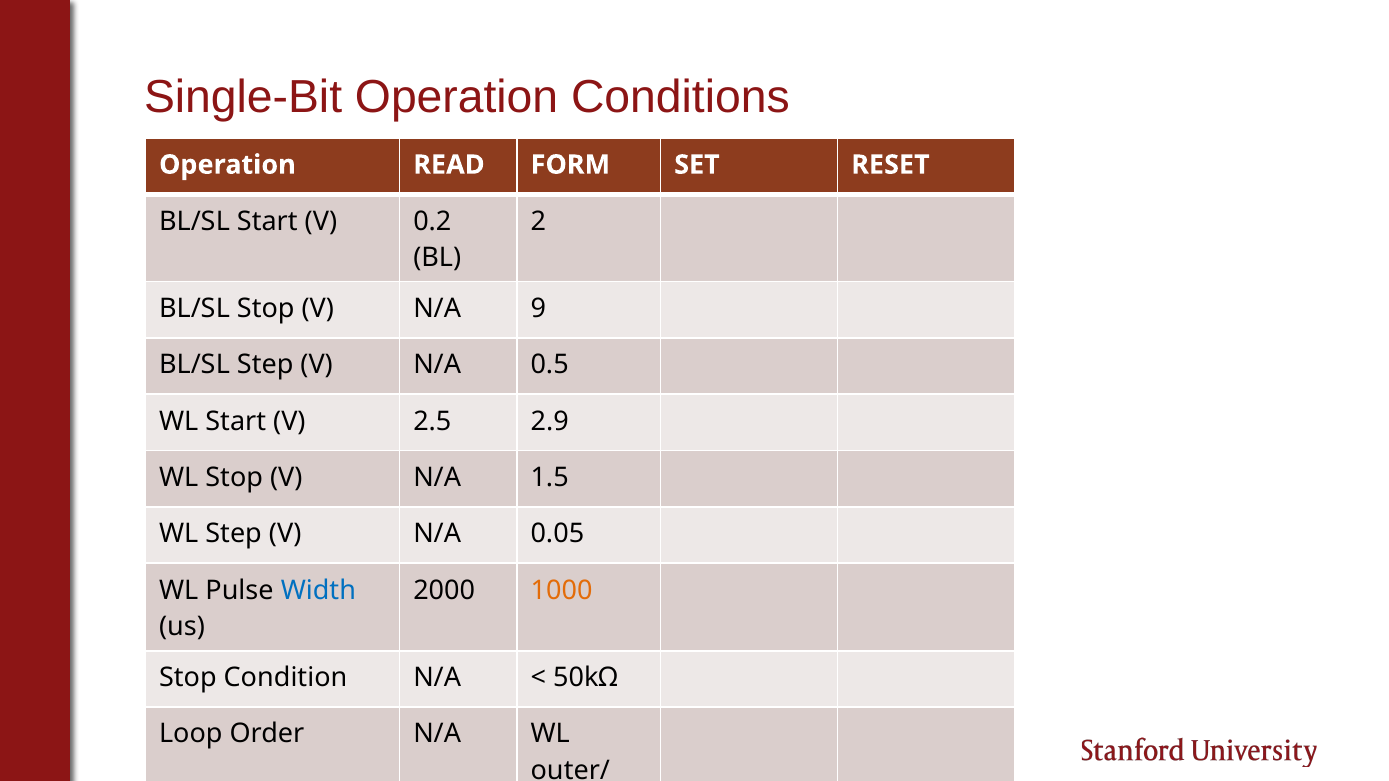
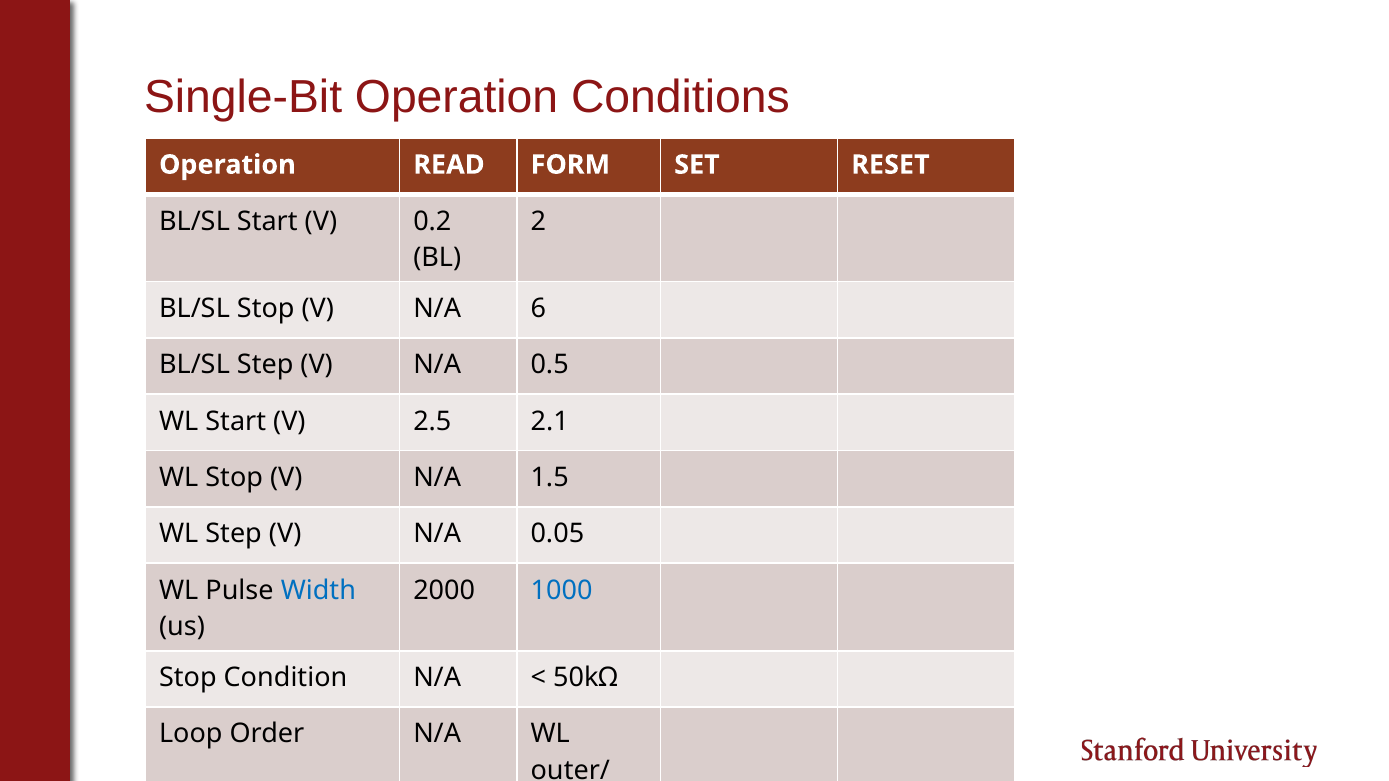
9: 9 -> 6
2.9: 2.9 -> 2.1
1000 colour: orange -> blue
